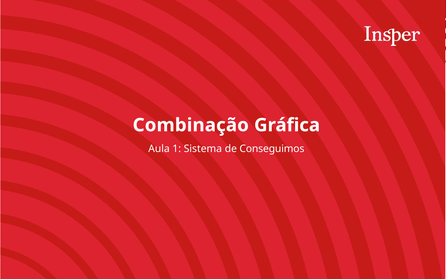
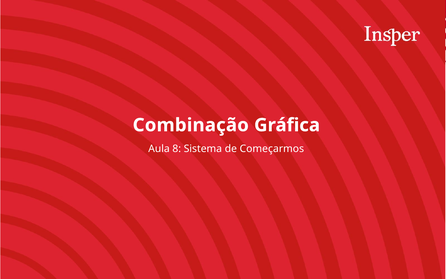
1: 1 -> 8
Conseguimos: Conseguimos -> Começarmos
